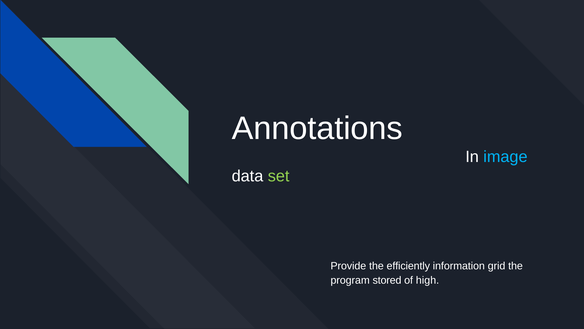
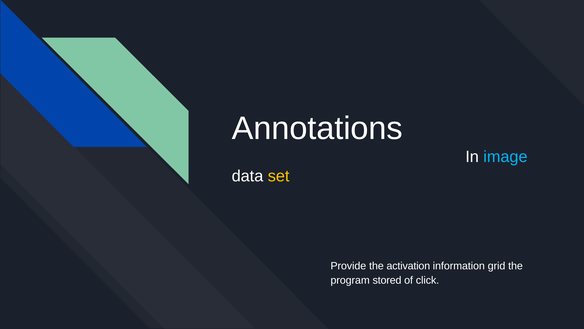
set colour: light green -> yellow
efficiently: efficiently -> activation
high: high -> click
